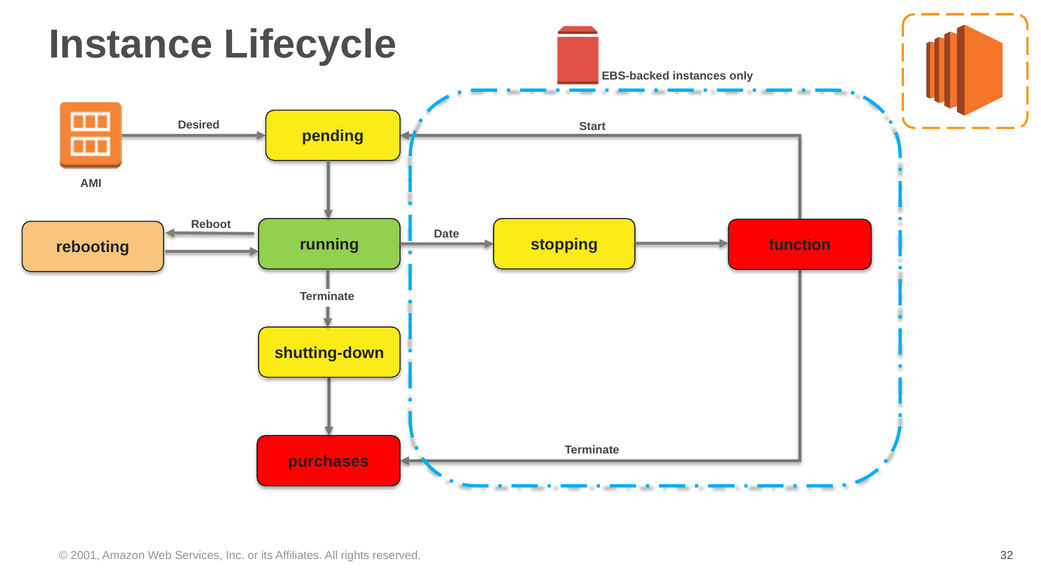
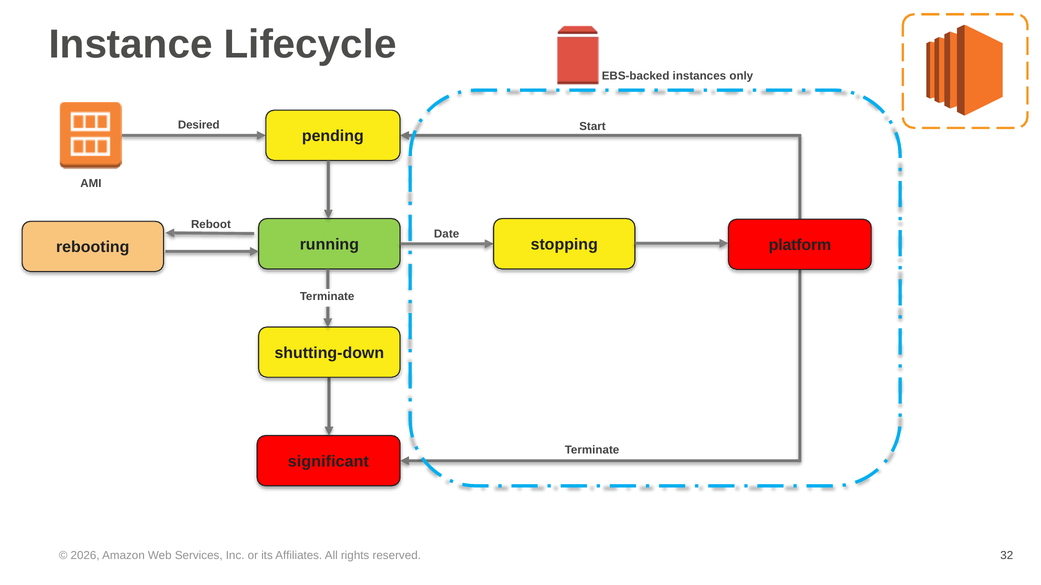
function: function -> platform
purchases: purchases -> significant
2001: 2001 -> 2026
